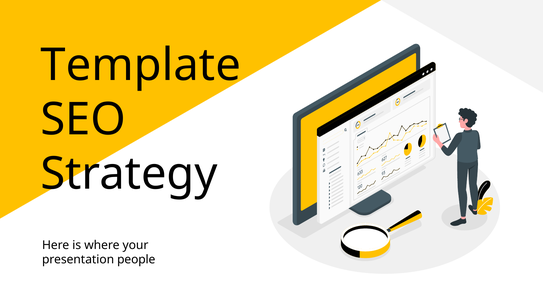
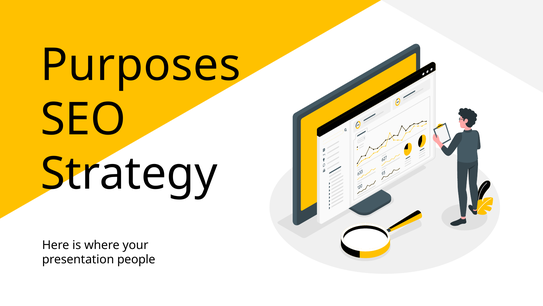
Template: Template -> Purposes
